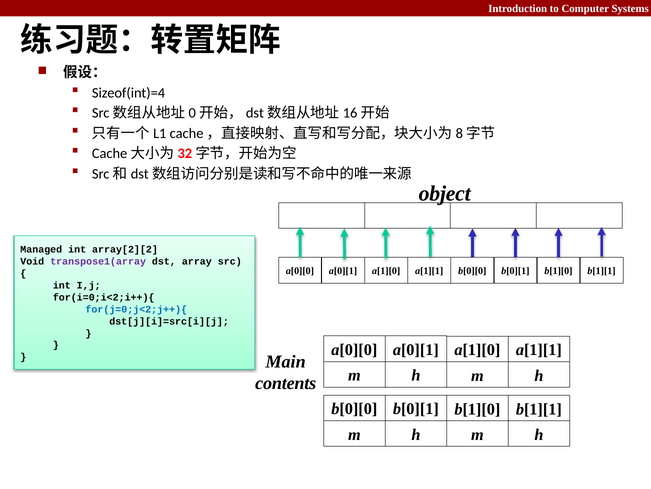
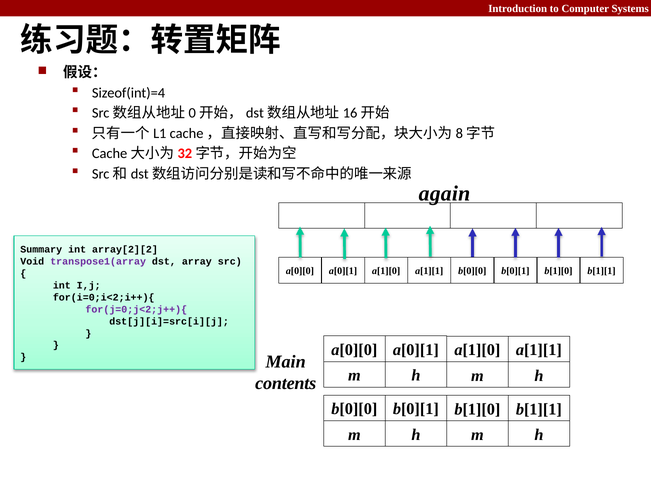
object: object -> again
Managed: Managed -> Summary
for(j=0;j<2;j++){ colour: blue -> purple
